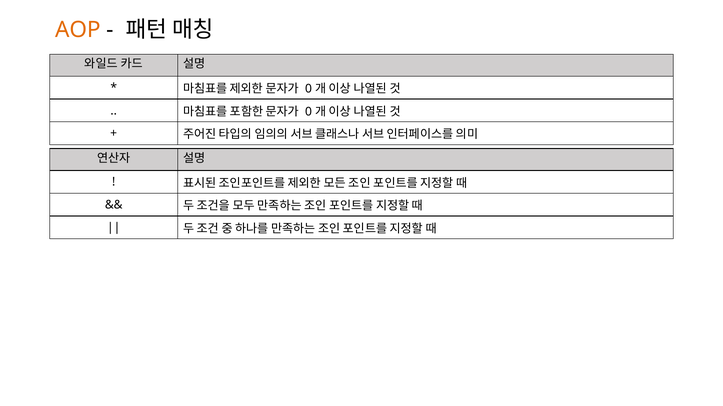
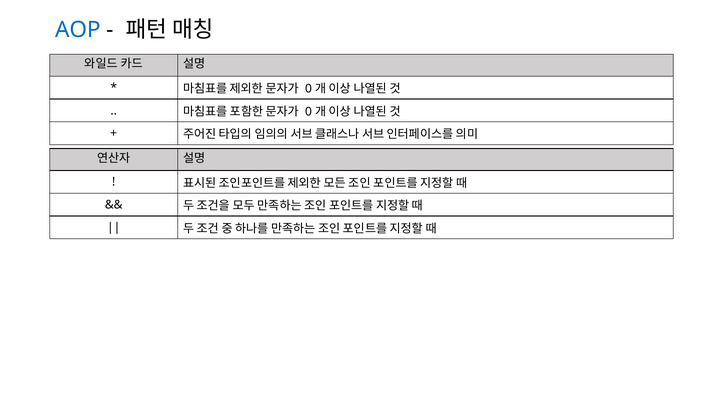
AOP colour: orange -> blue
